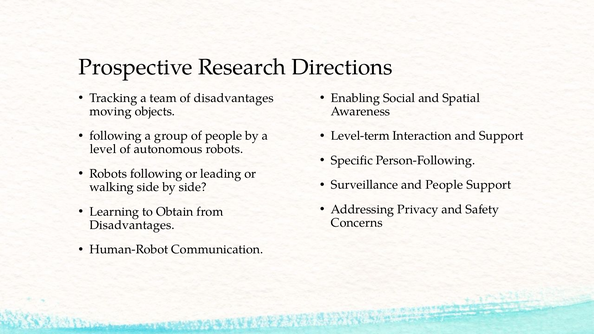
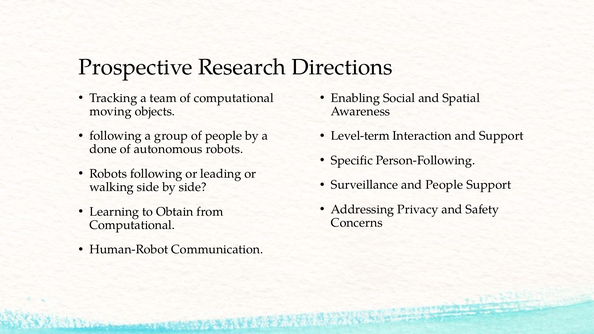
of disadvantages: disadvantages -> computational
level: level -> done
Disadvantages at (132, 225): Disadvantages -> Computational
